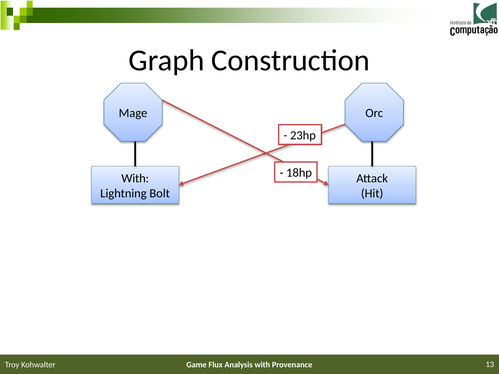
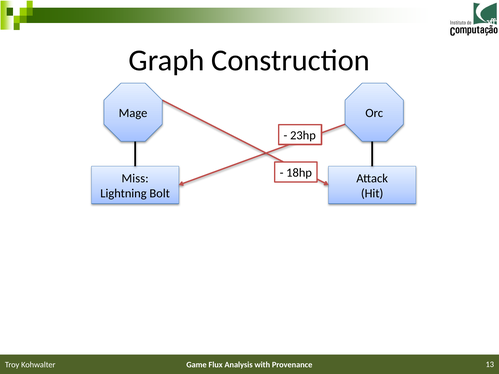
With at (135, 178): With -> Miss
